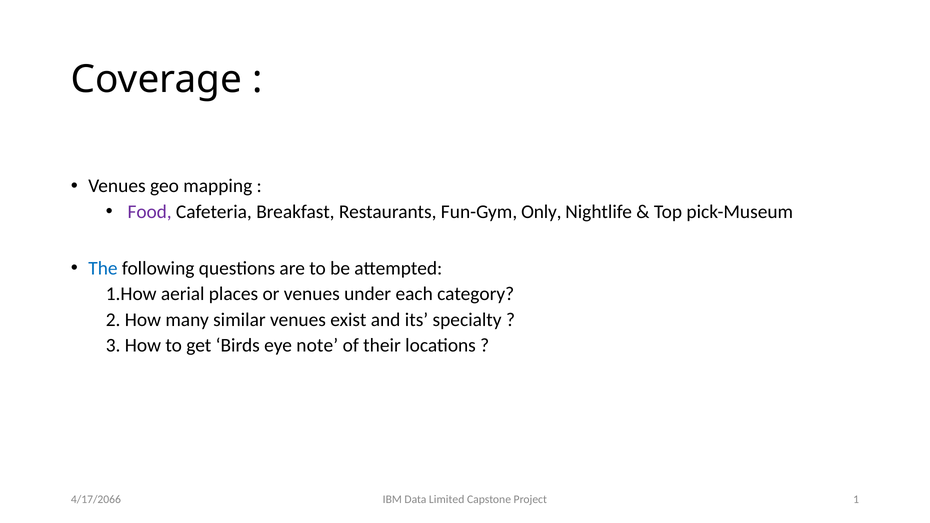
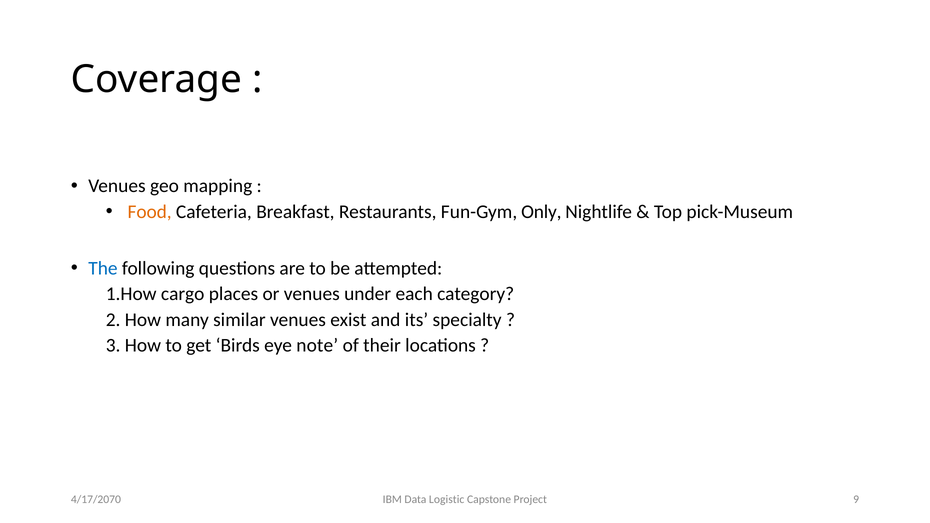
Food colour: purple -> orange
aerial: aerial -> cargo
Limited: Limited -> Logistic
1: 1 -> 9
4/17/2066: 4/17/2066 -> 4/17/2070
